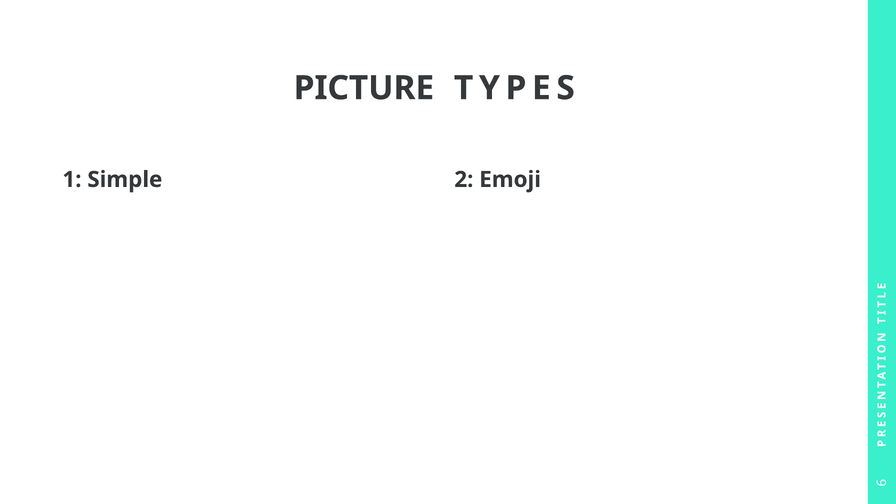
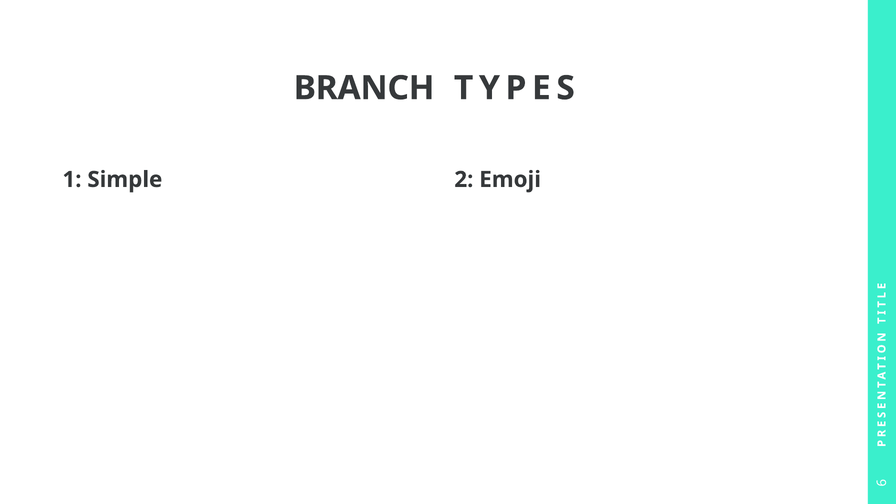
PICTURE: PICTURE -> BRANCH
